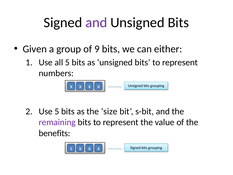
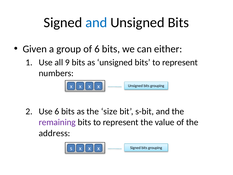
and at (96, 23) colour: purple -> blue
of 9: 9 -> 6
all 5: 5 -> 9
Use 5: 5 -> 6
benefits: benefits -> address
